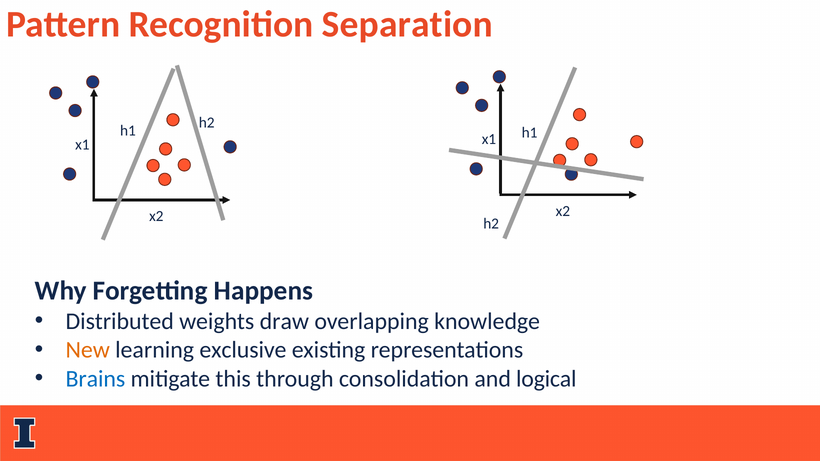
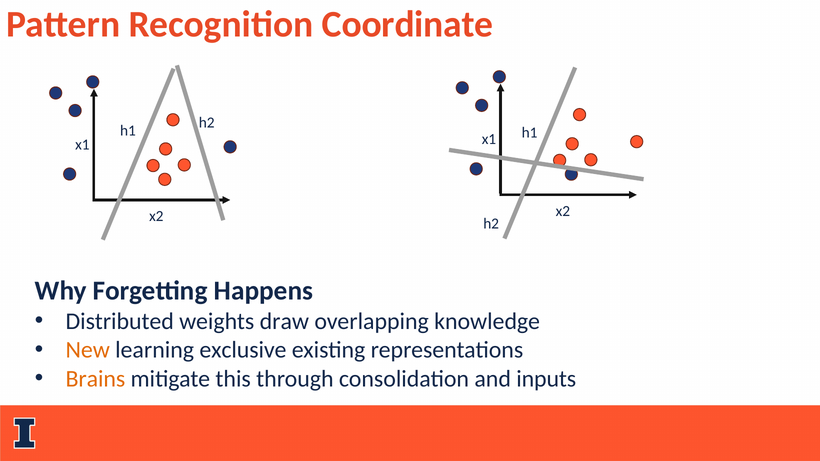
Separation: Separation -> Coordinate
Brains colour: blue -> orange
logical: logical -> inputs
